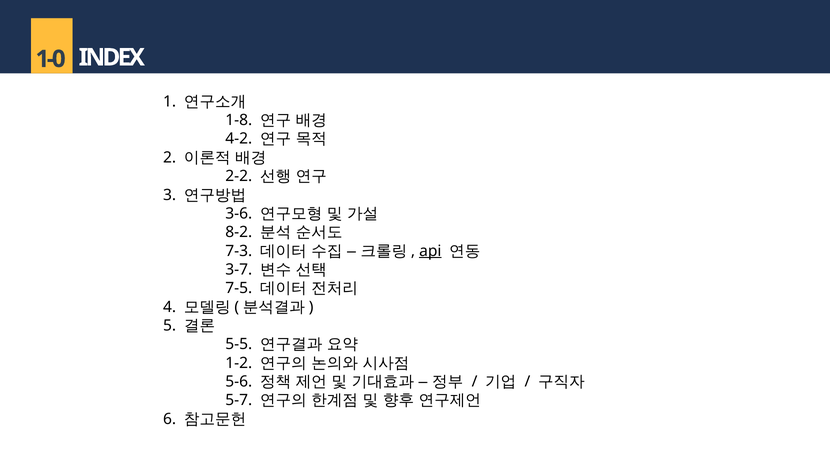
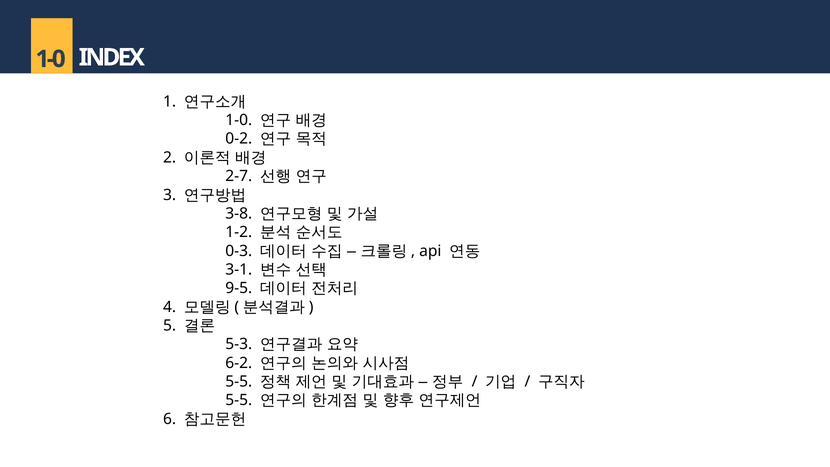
1-8 at (239, 120): 1-8 -> 1-0
4-2: 4-2 -> 0-2
2-2: 2-2 -> 2-7
3-6: 3-6 -> 3-8
8-2: 8-2 -> 1-2
7-3: 7-3 -> 0-3
api underline: present -> none
3-7: 3-7 -> 3-1
7-5: 7-5 -> 9-5
5-5: 5-5 -> 5-3
1-2: 1-2 -> 6-2
5-6 at (239, 382): 5-6 -> 5-5
5-7 at (239, 400): 5-7 -> 5-5
